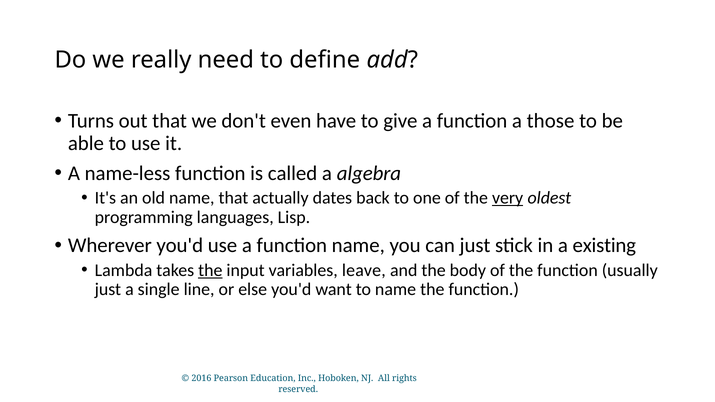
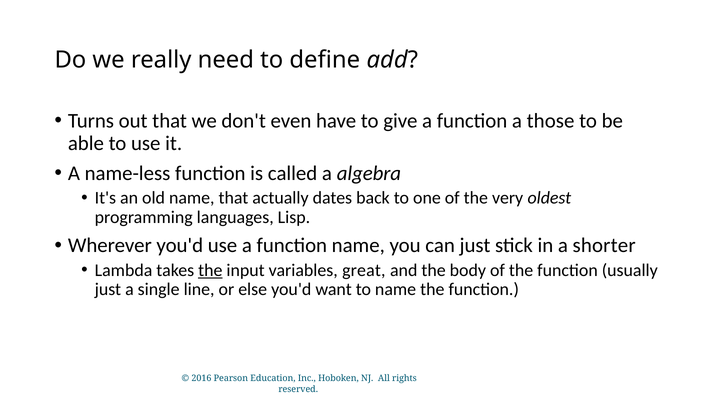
very underline: present -> none
existing: existing -> shorter
leave: leave -> great
